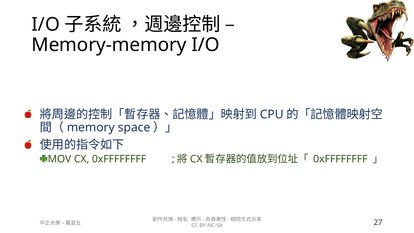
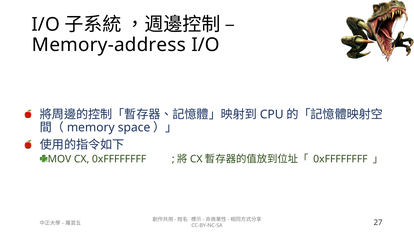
Memory-memory: Memory-memory -> Memory-address
